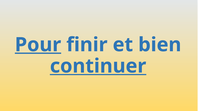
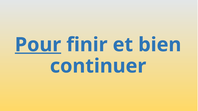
continuer underline: present -> none
